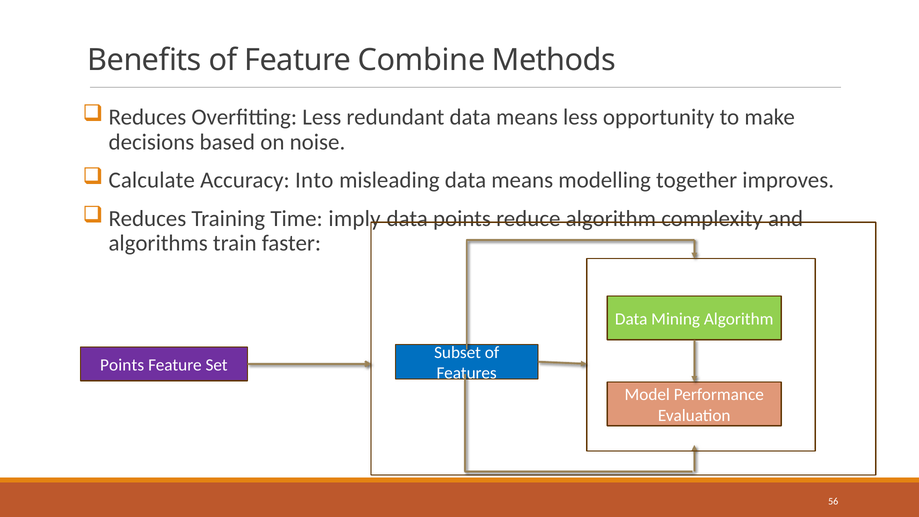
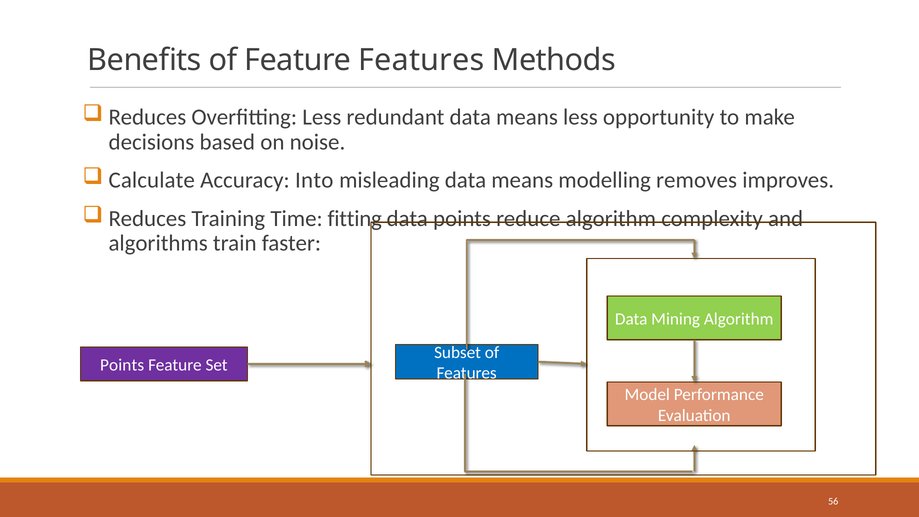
Feature Combine: Combine -> Features
together: together -> removes
imply: imply -> fitting
